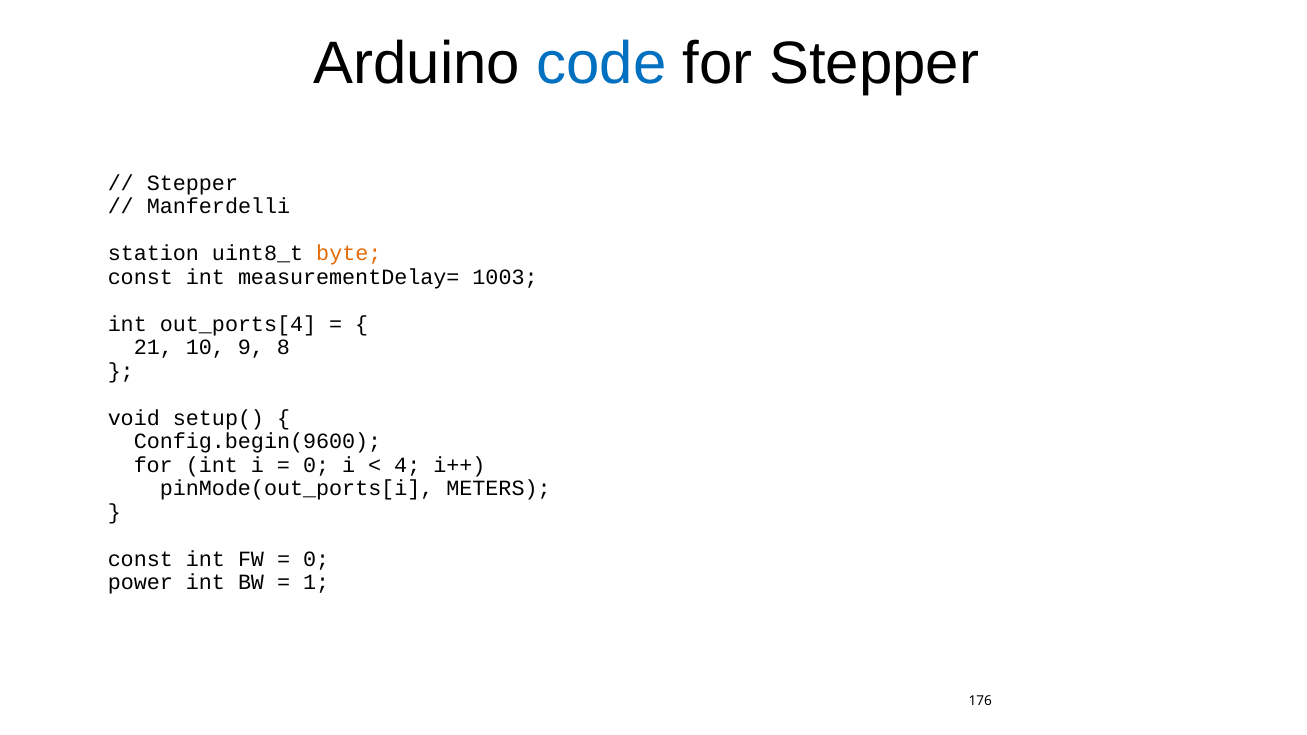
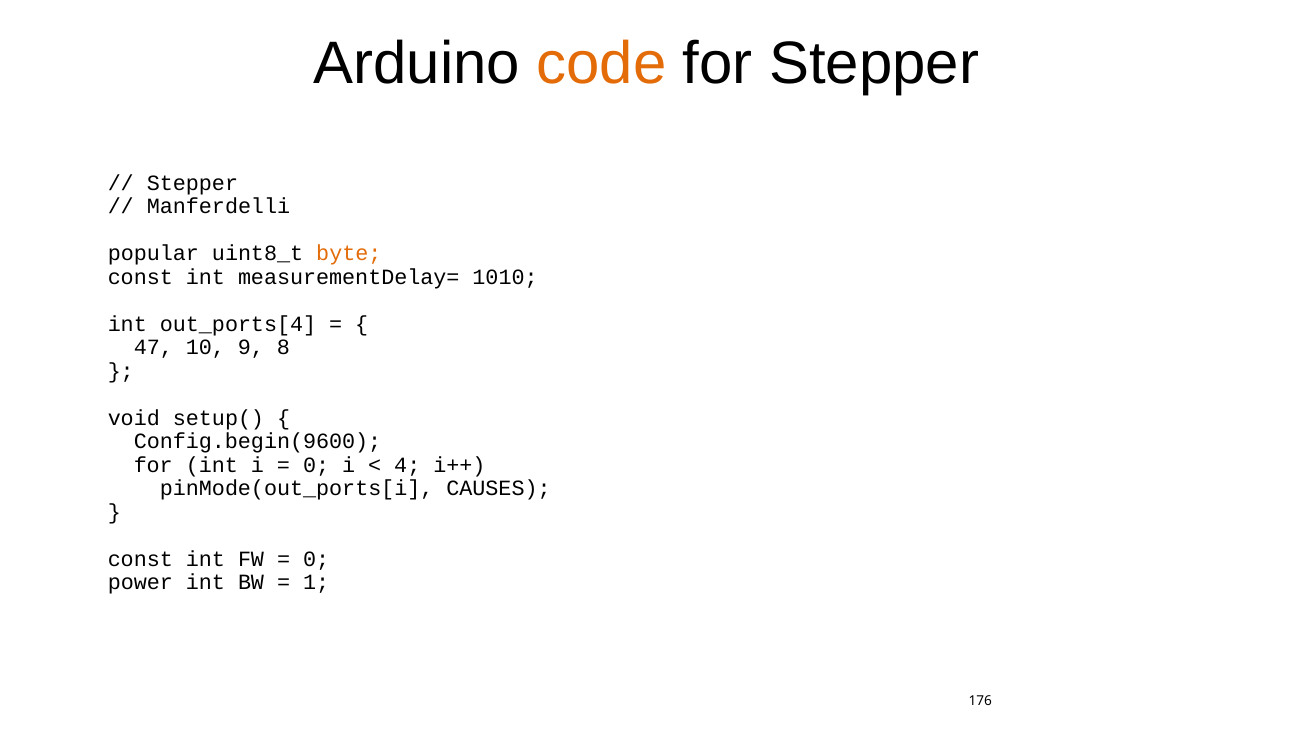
code colour: blue -> orange
station: station -> popular
1003: 1003 -> 1010
21: 21 -> 47
METERS: METERS -> CAUSES
